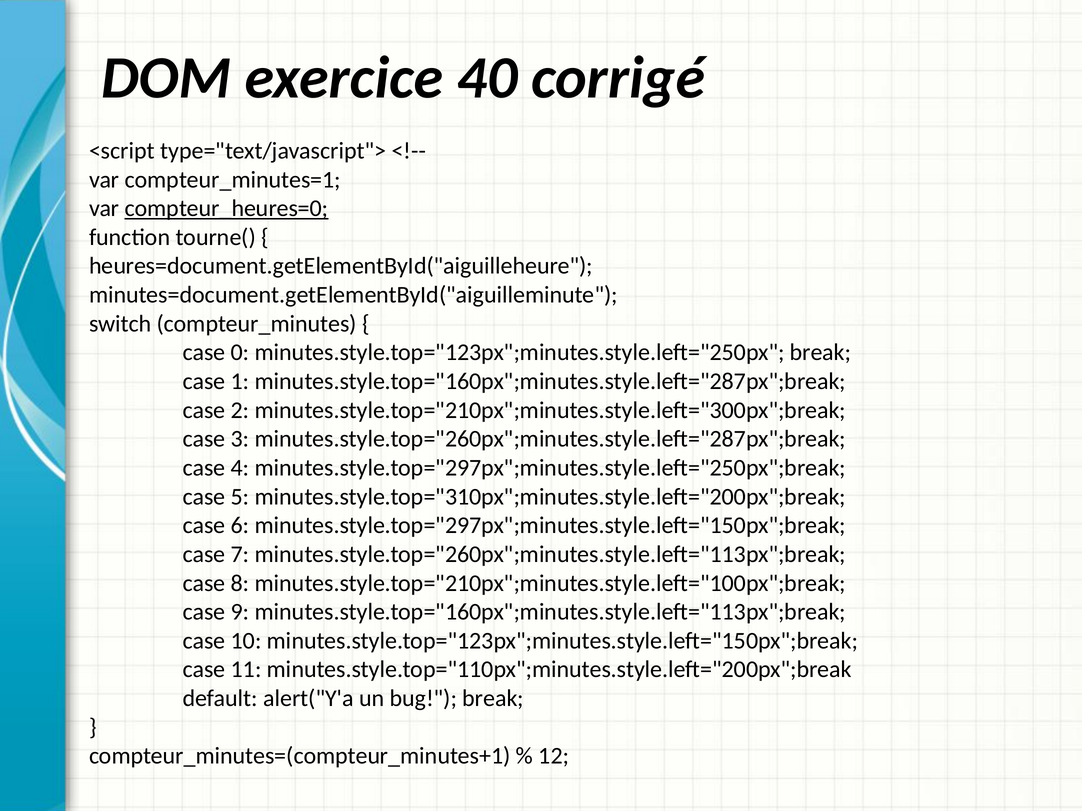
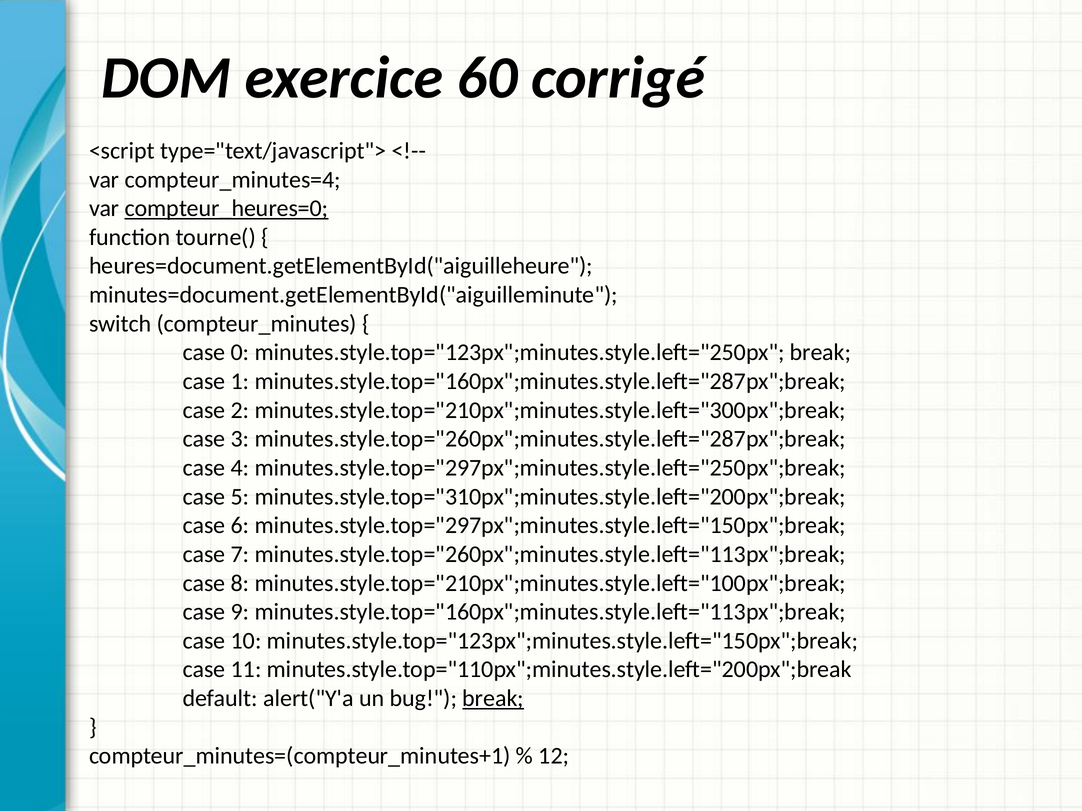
40: 40 -> 60
compteur_minutes=1: compteur_minutes=1 -> compteur_minutes=4
break at (493, 699) underline: none -> present
